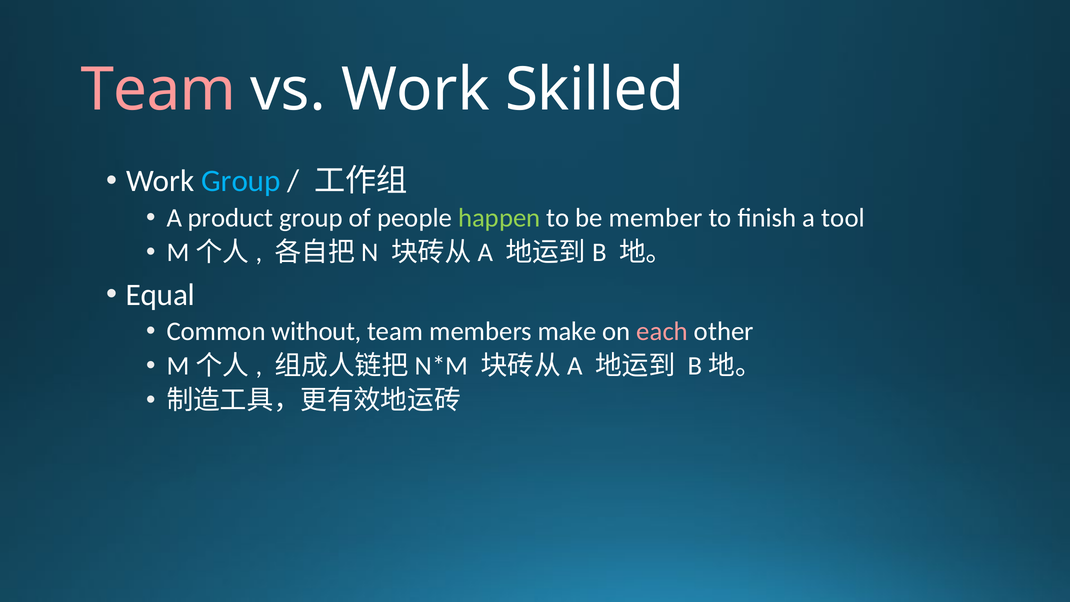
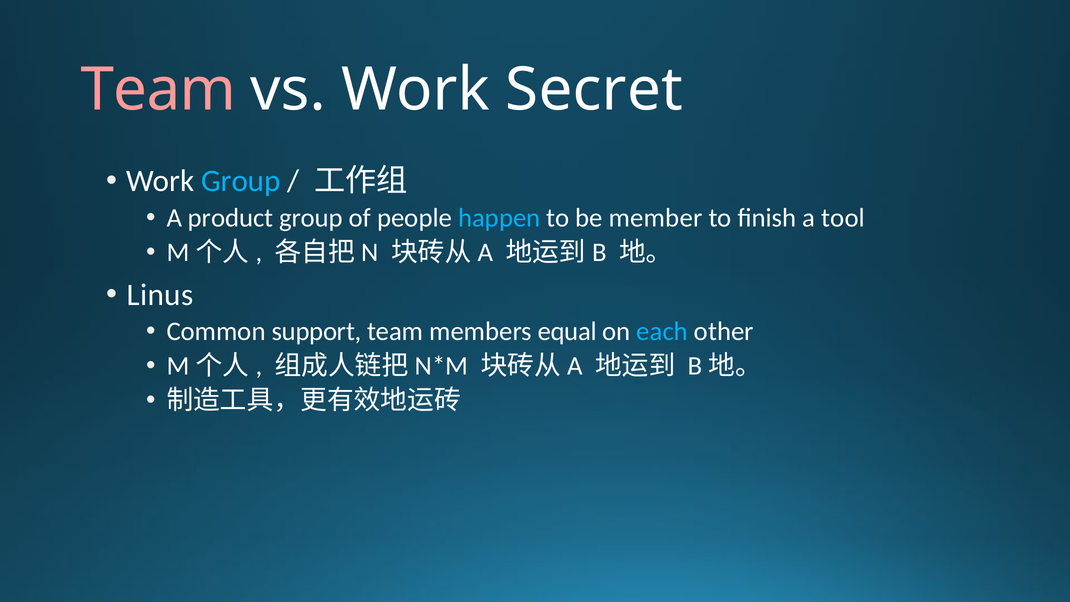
Skilled: Skilled -> Secret
happen colour: light green -> light blue
Equal: Equal -> Linus
without: without -> support
make: make -> equal
each colour: pink -> light blue
